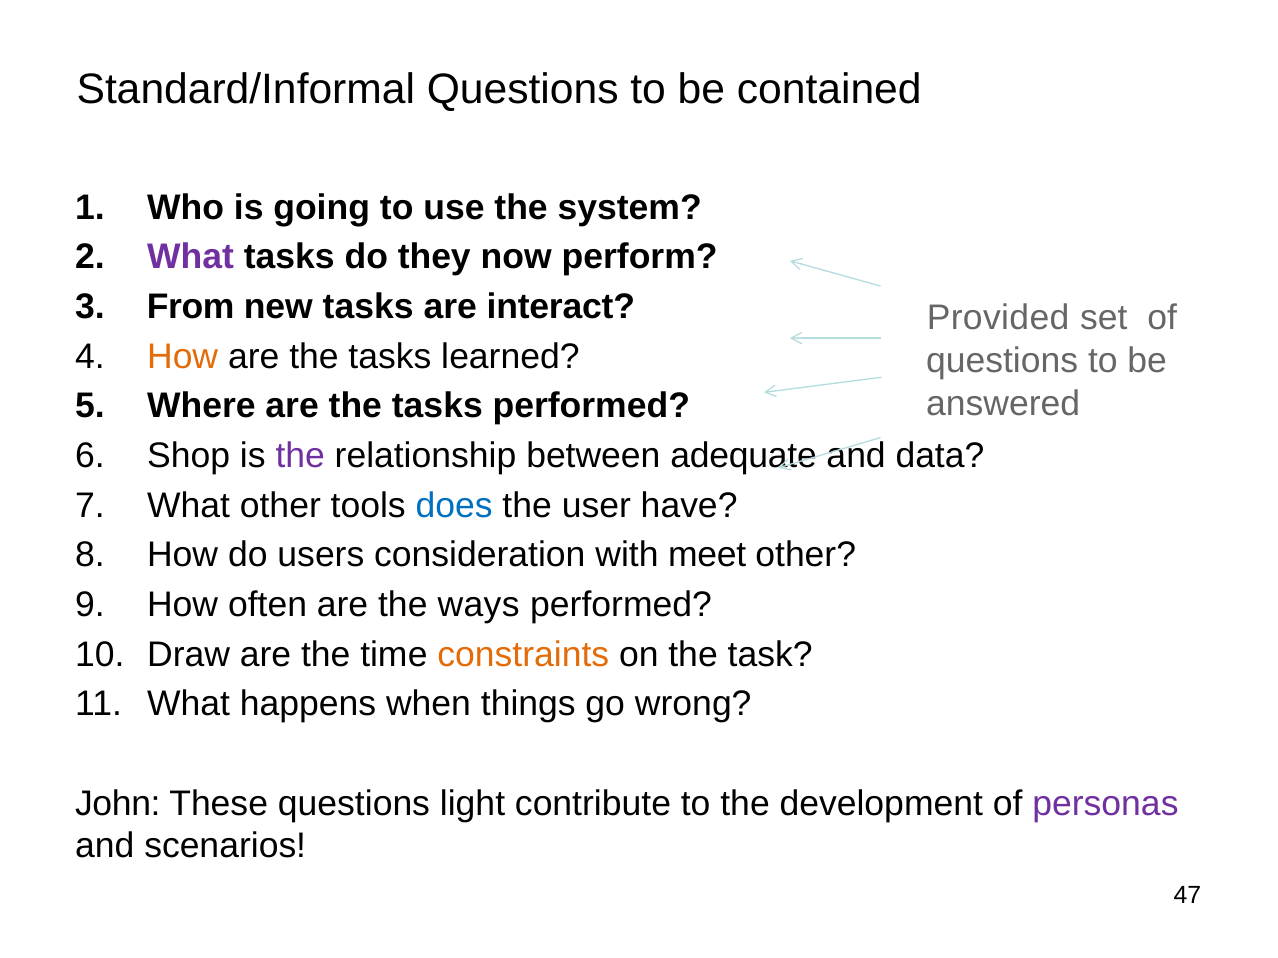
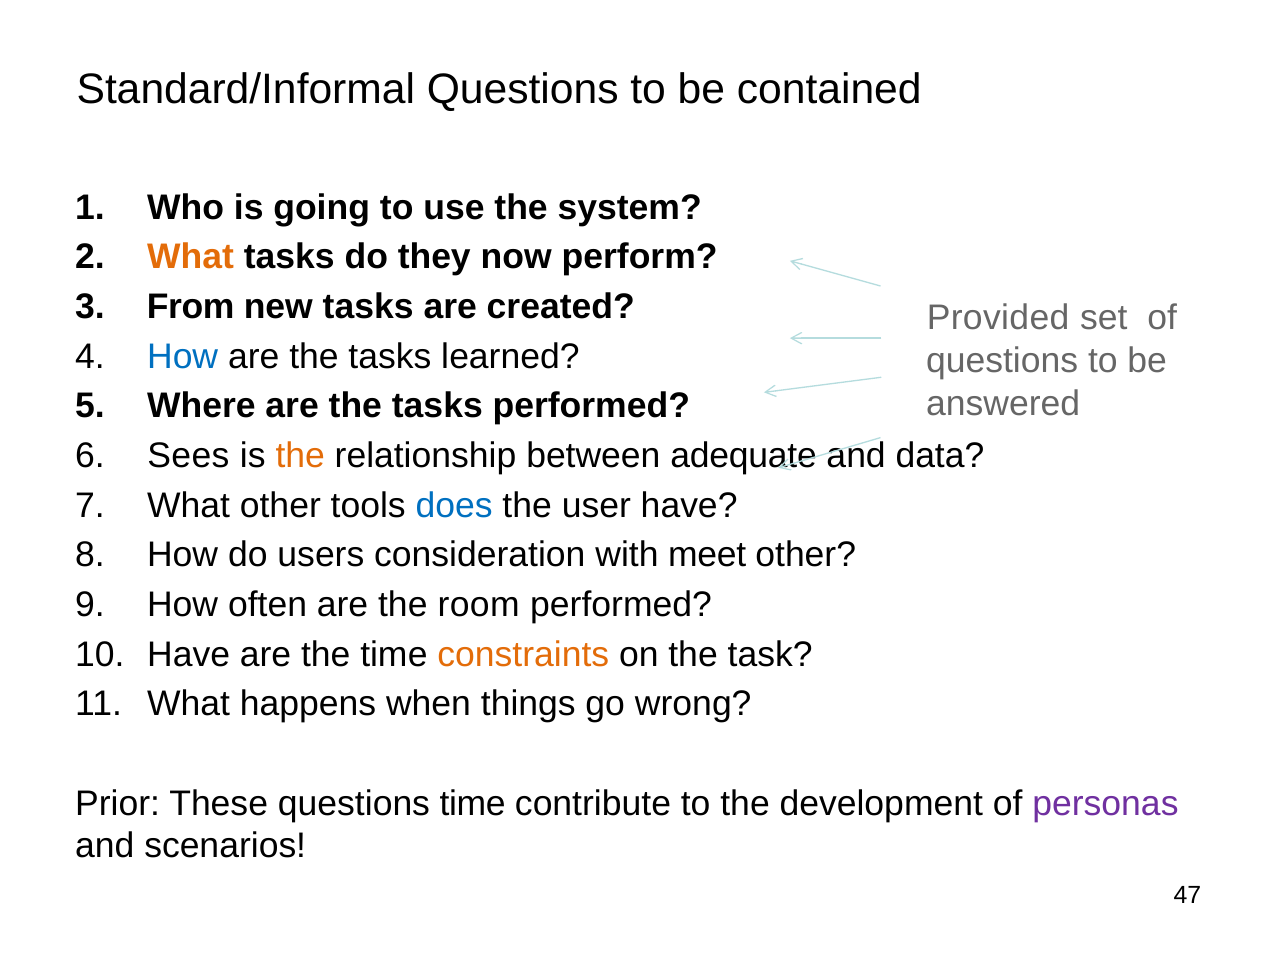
What at (191, 257) colour: purple -> orange
interact: interact -> created
How at (183, 357) colour: orange -> blue
Shop: Shop -> Sees
the at (300, 456) colour: purple -> orange
ways: ways -> room
Draw at (189, 655): Draw -> Have
John: John -> Prior
questions light: light -> time
